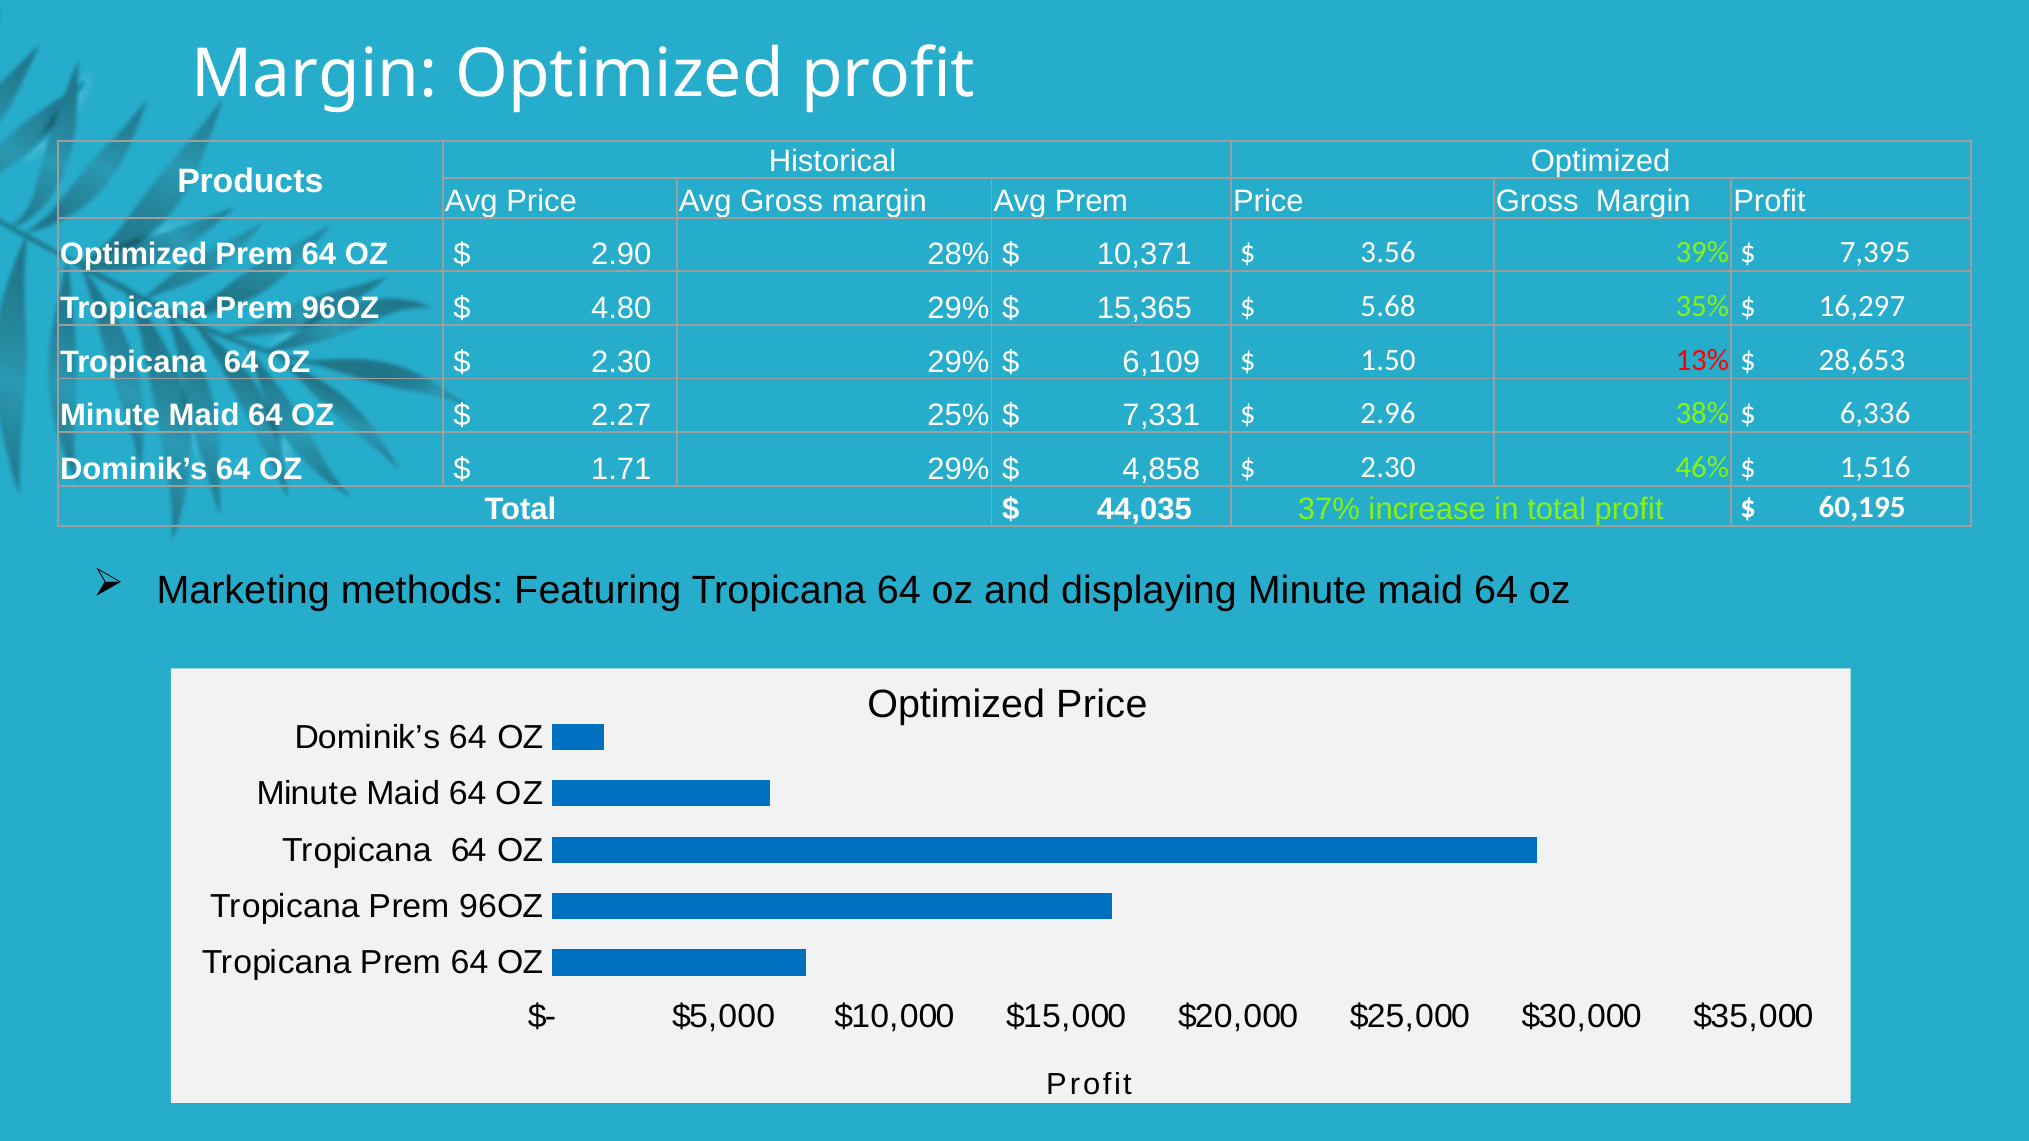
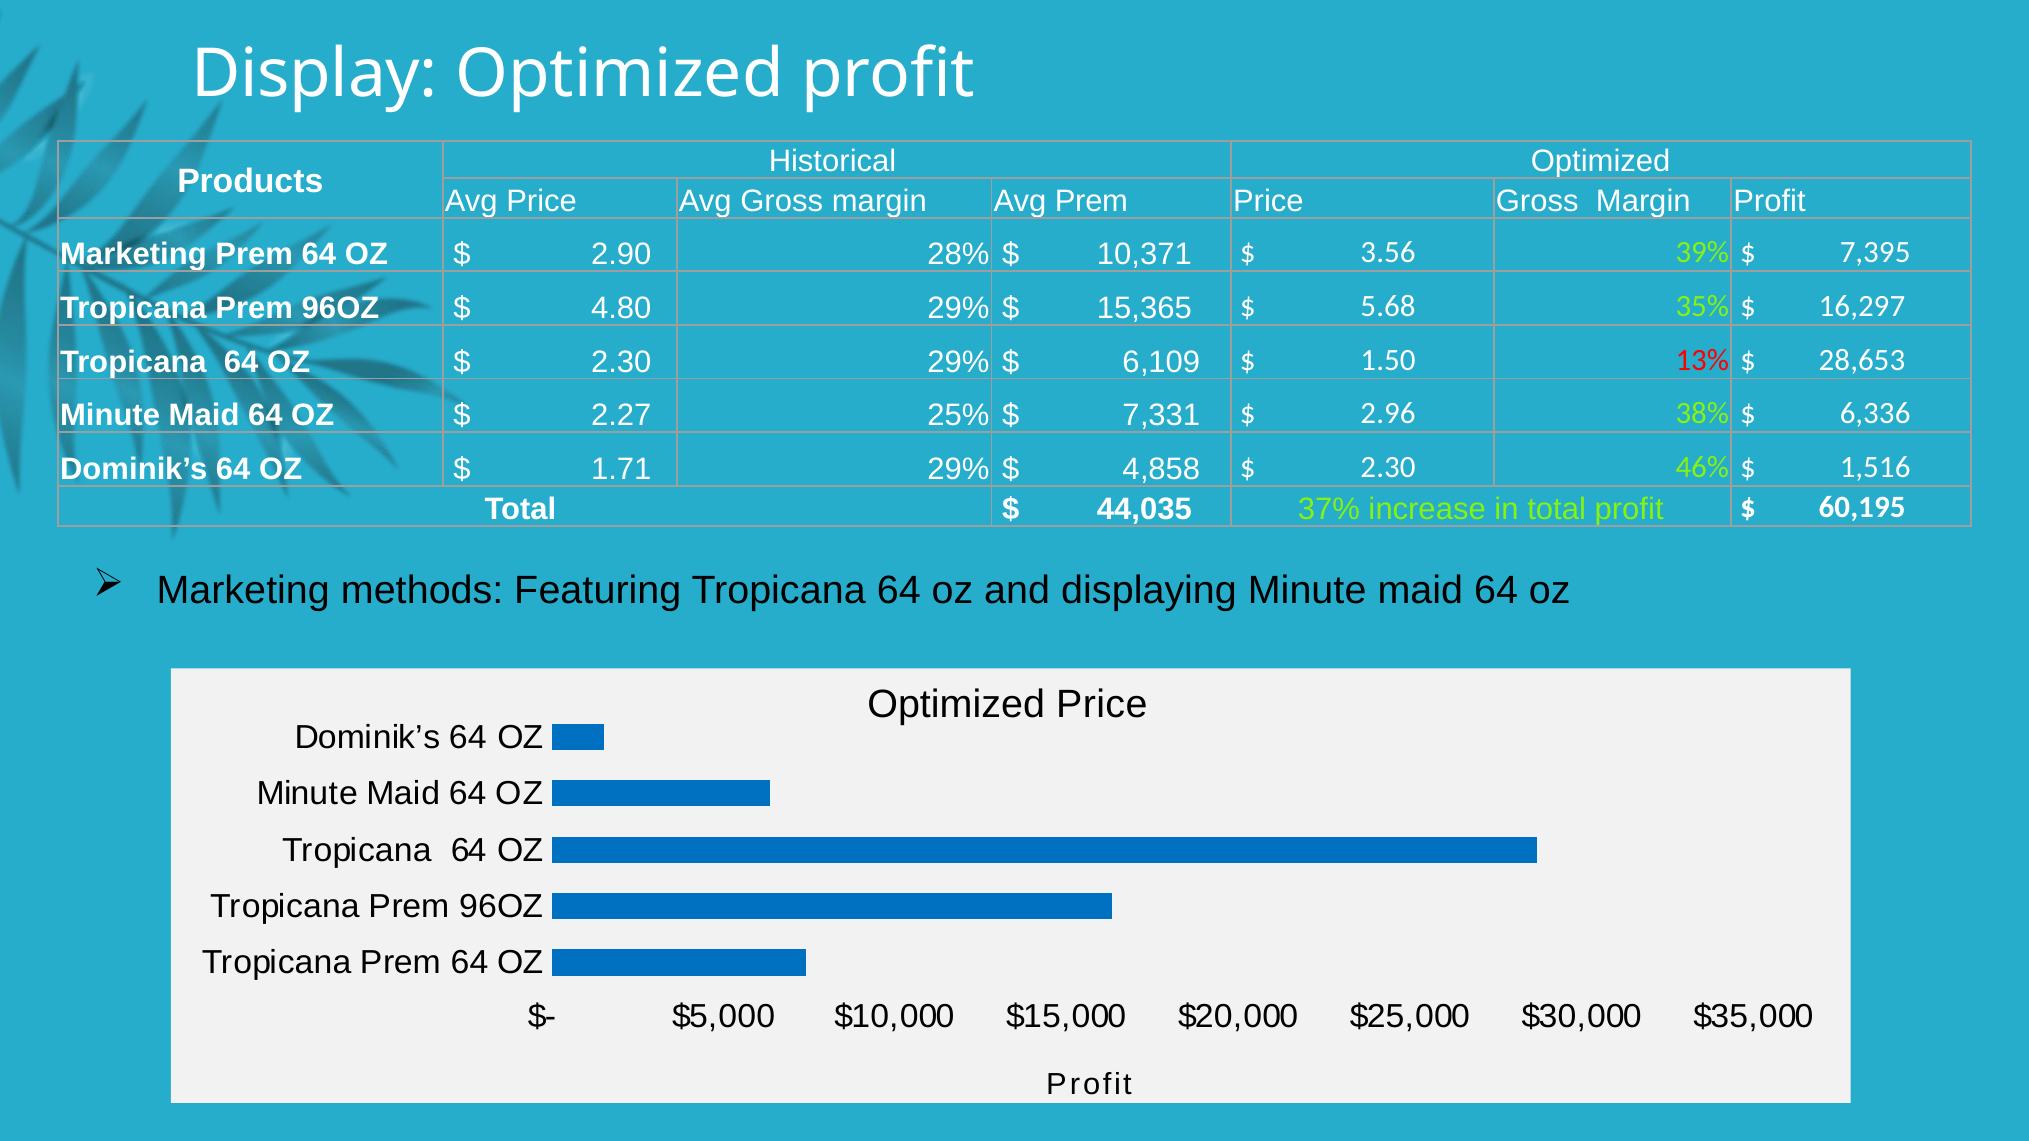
Margin at (314, 75): Margin -> Display
Optimized at (134, 255): Optimized -> Marketing
